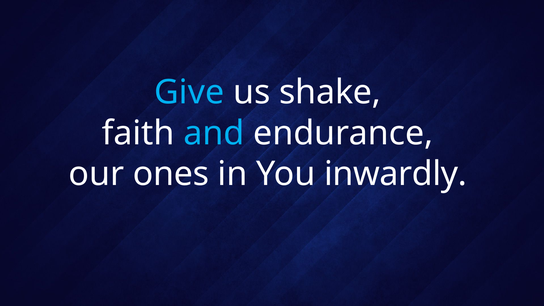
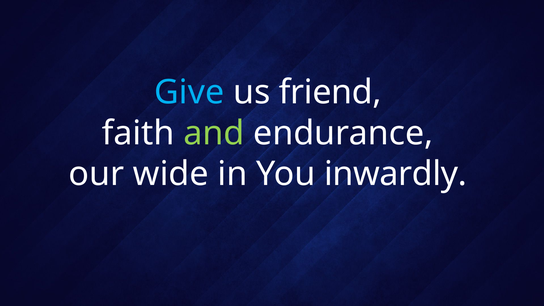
shake: shake -> friend
and colour: light blue -> light green
ones: ones -> wide
